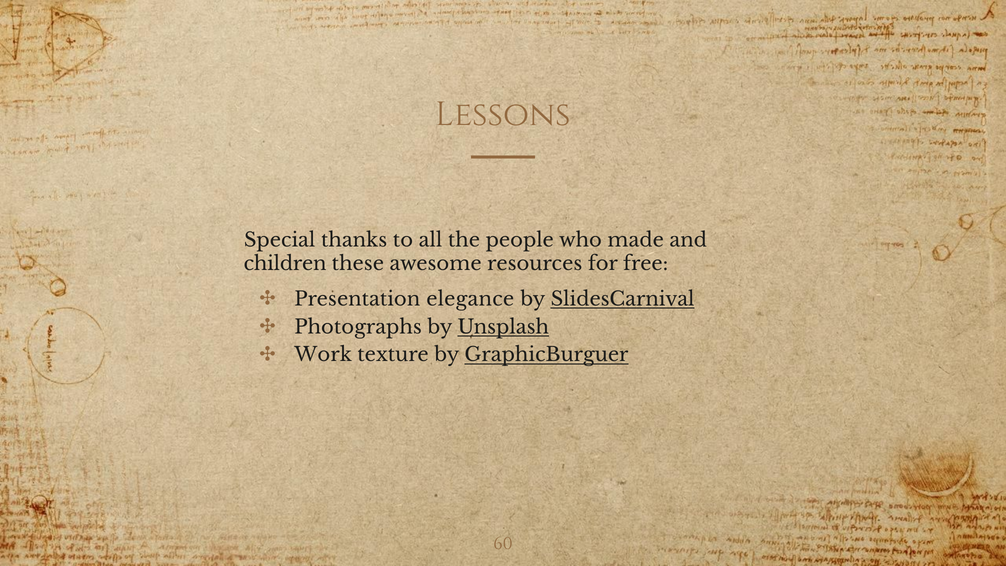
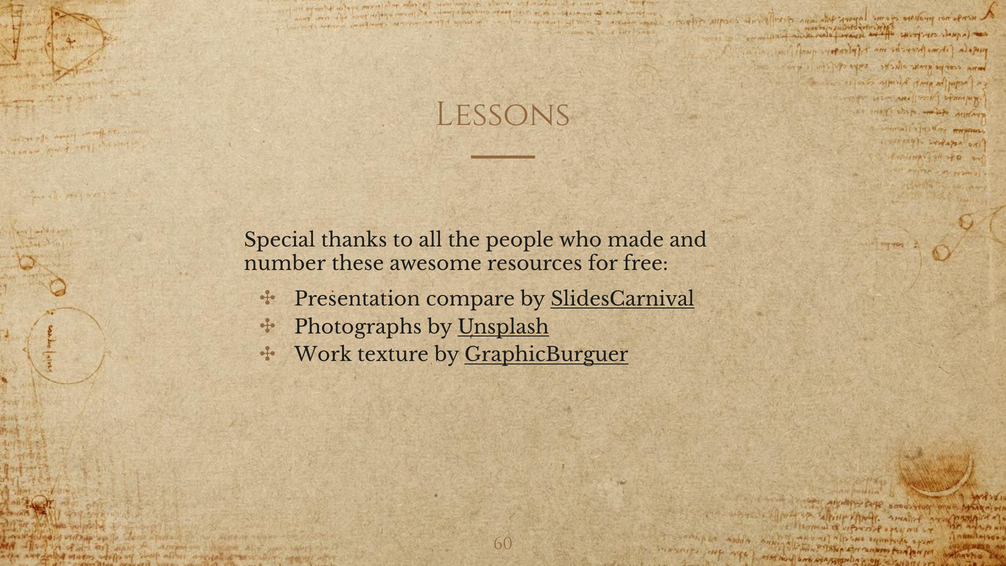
children: children -> number
elegance: elegance -> compare
